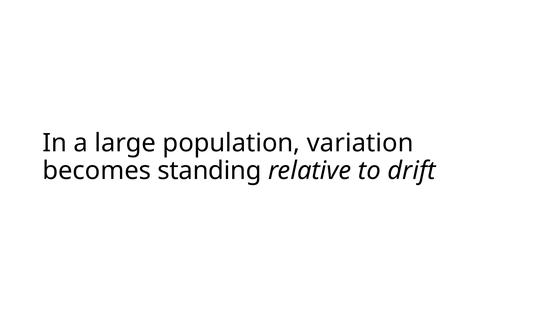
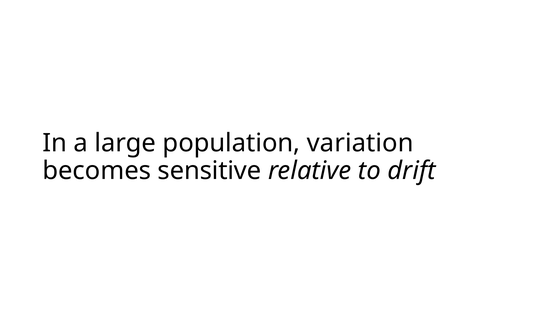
standing: standing -> sensitive
